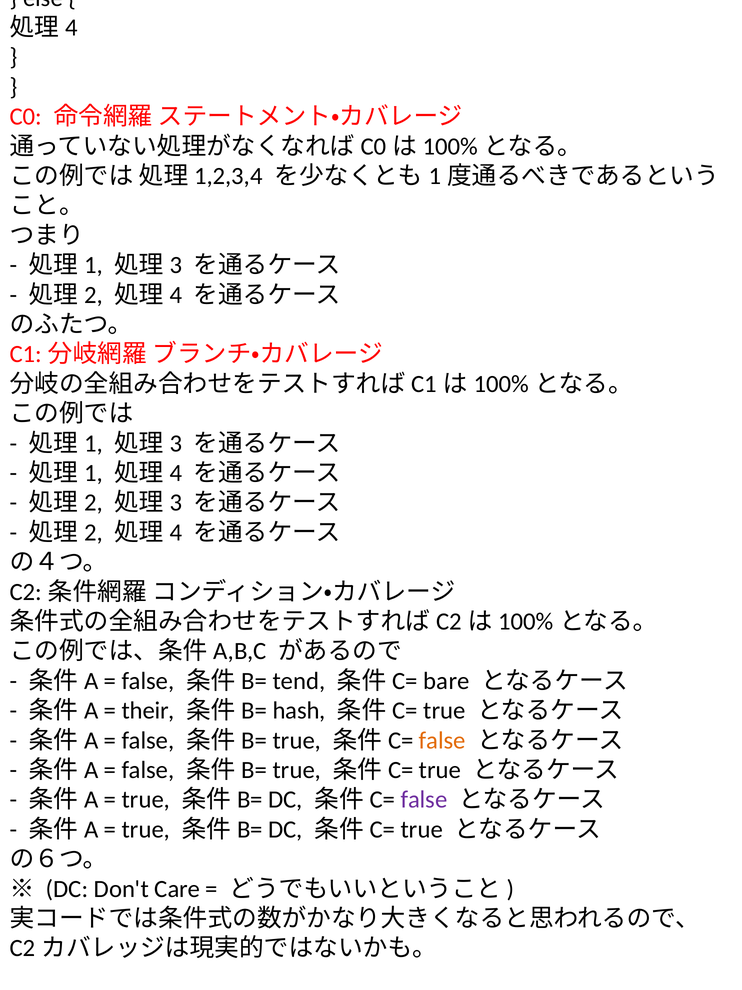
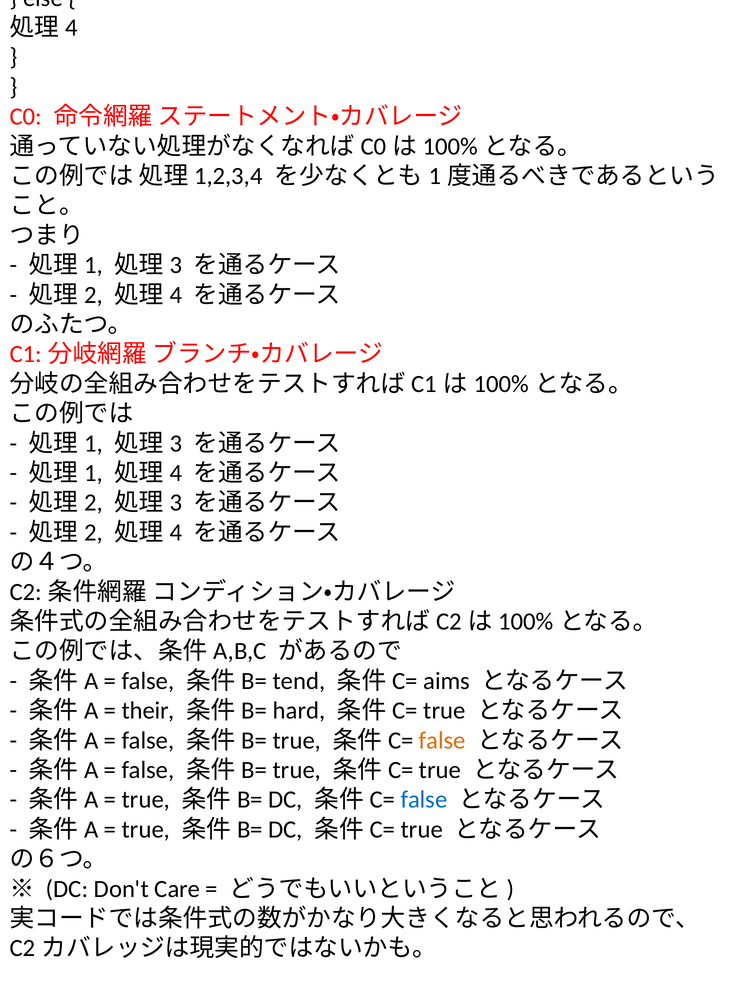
bare: bare -> aims
hash: hash -> hard
false at (424, 799) colour: purple -> blue
